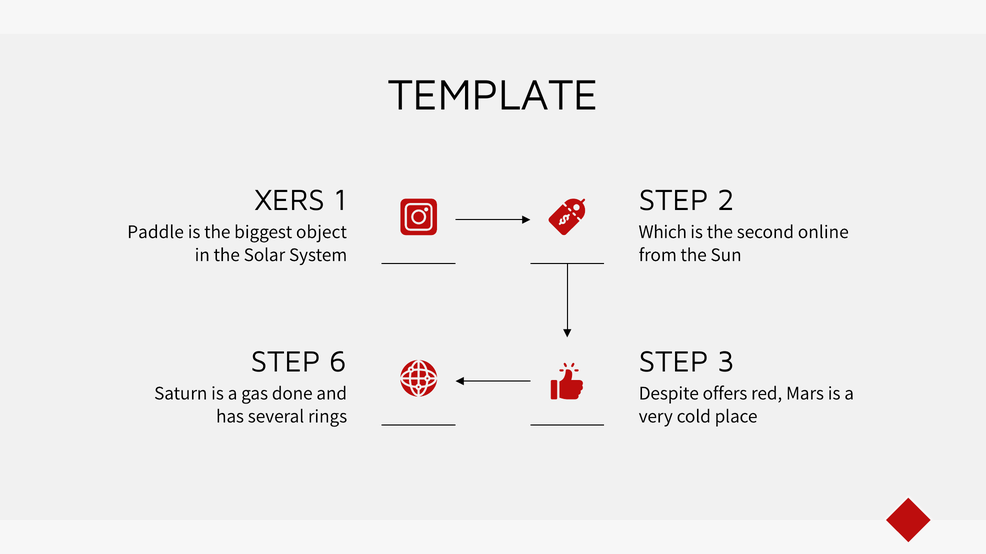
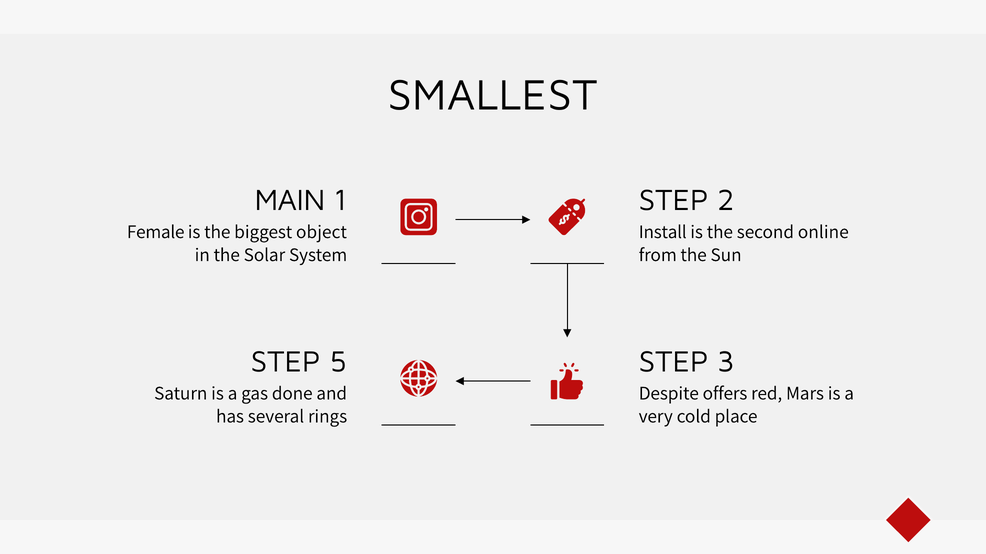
TEMPLATE: TEMPLATE -> SMALLEST
XERS: XERS -> MAIN
Paddle: Paddle -> Female
Which: Which -> Install
6: 6 -> 5
